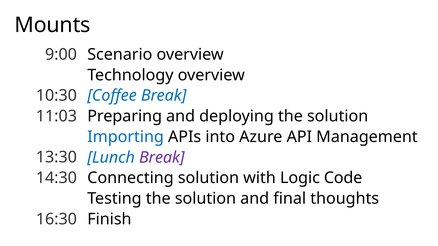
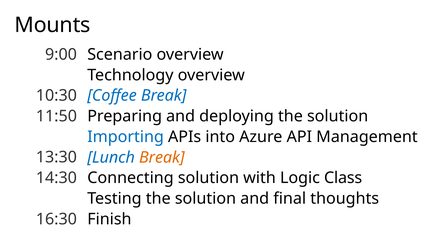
11:03: 11:03 -> 11:50
Break at (162, 158) colour: purple -> orange
Code: Code -> Class
